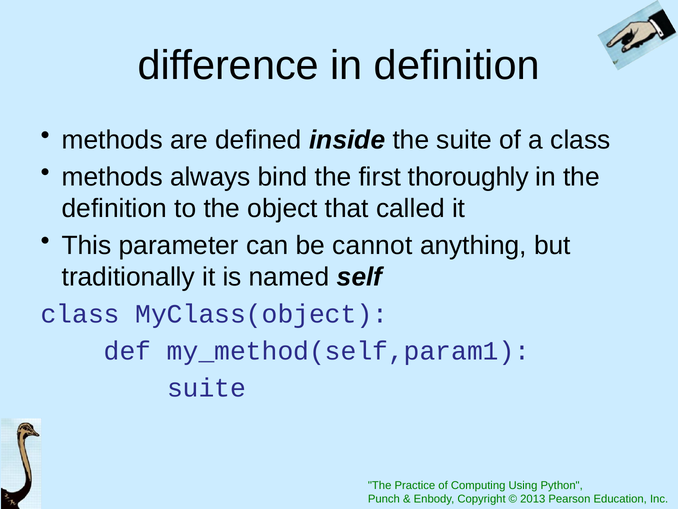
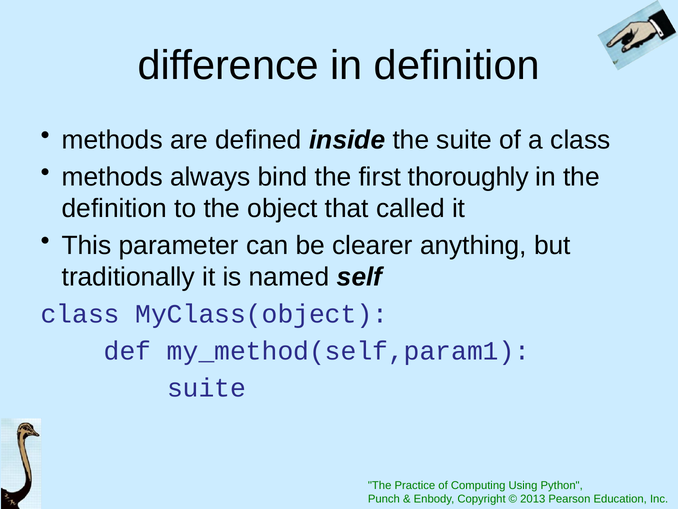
cannot: cannot -> clearer
